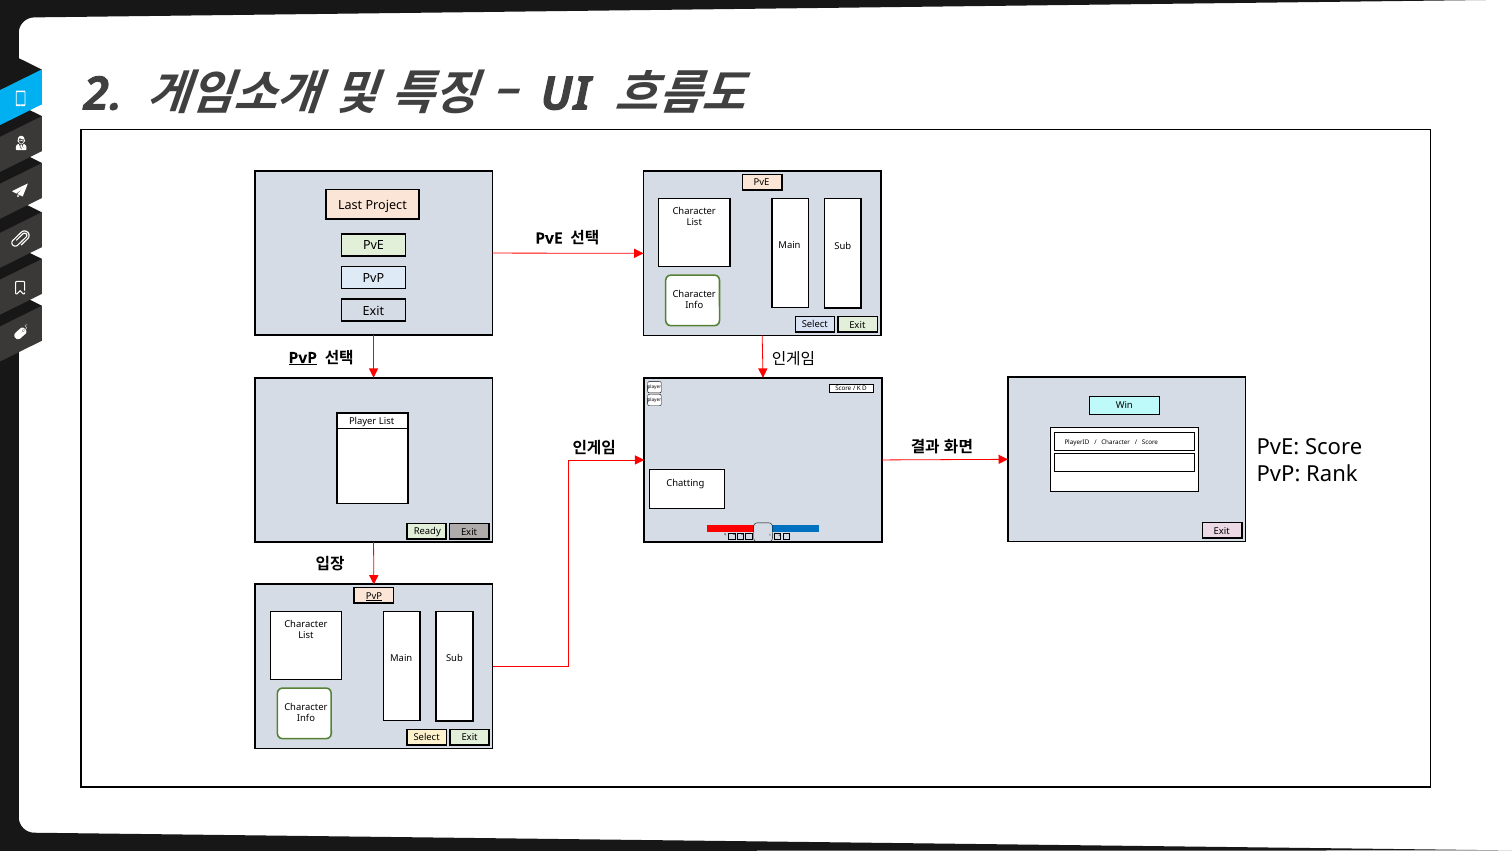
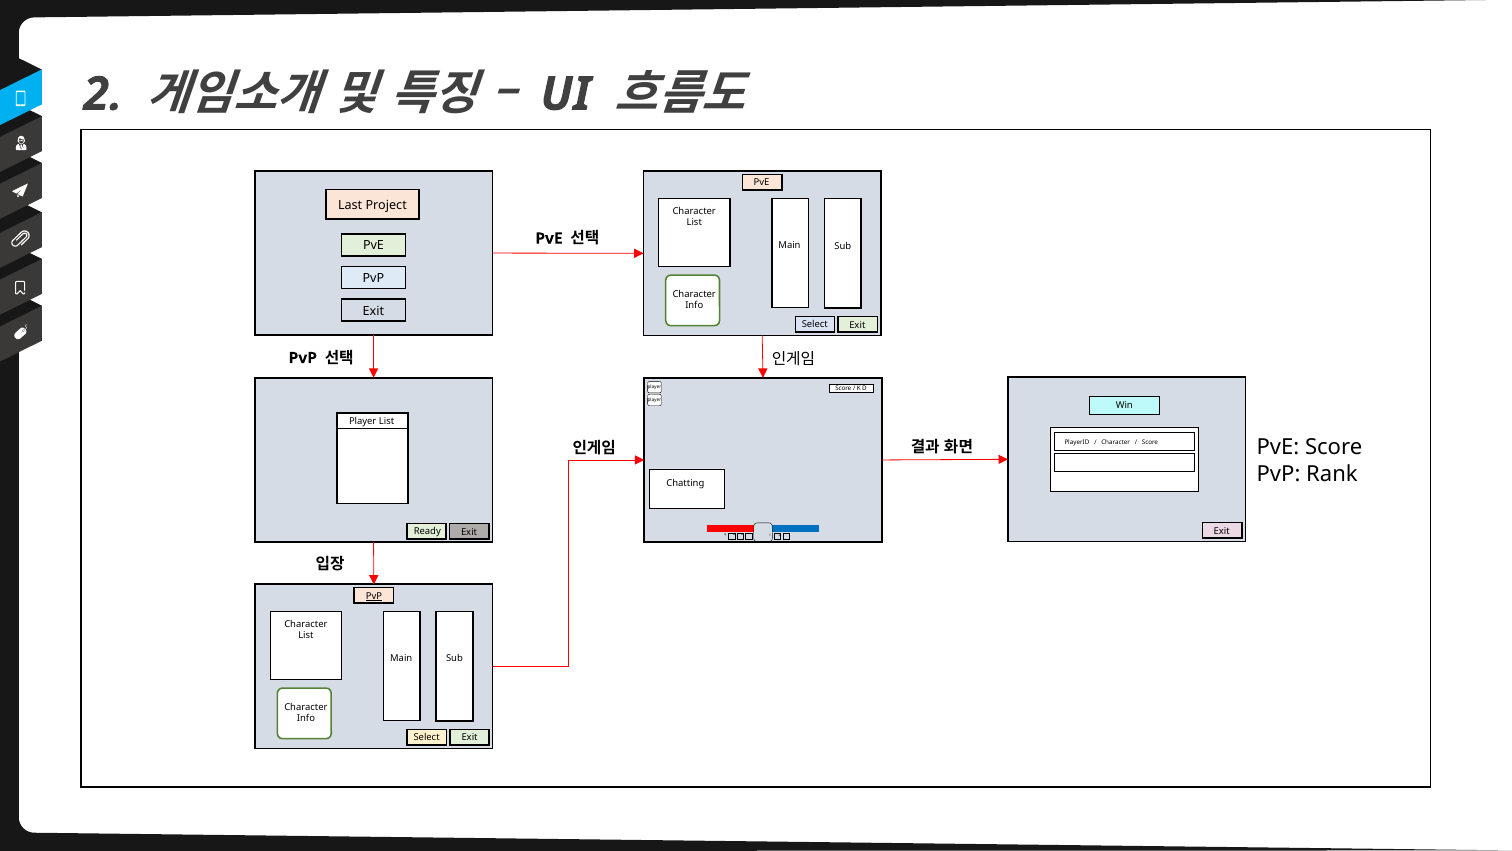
PvP at (303, 358) underline: present -> none
